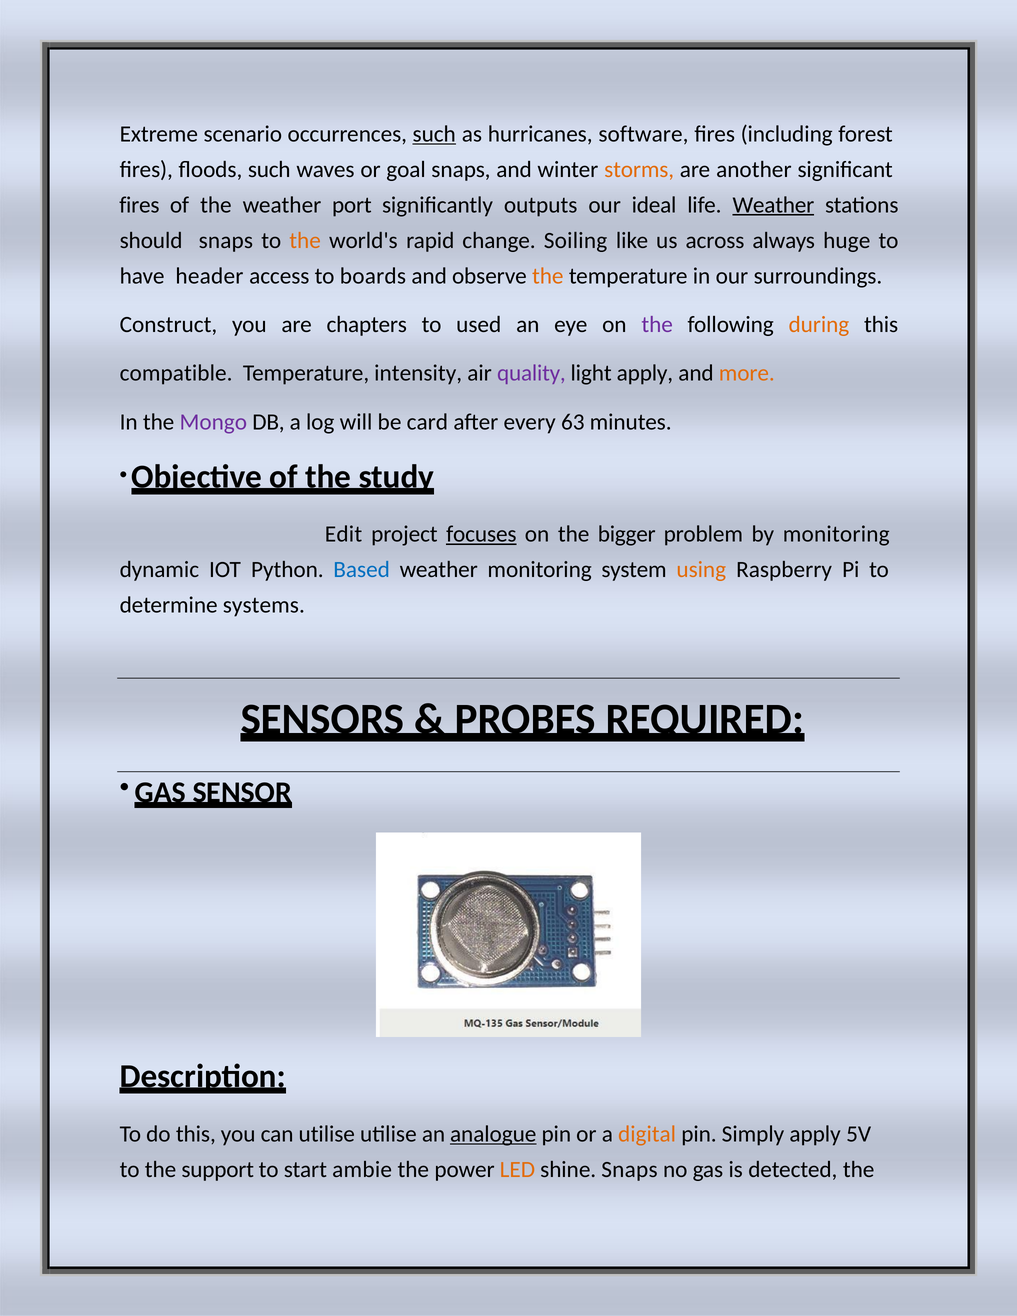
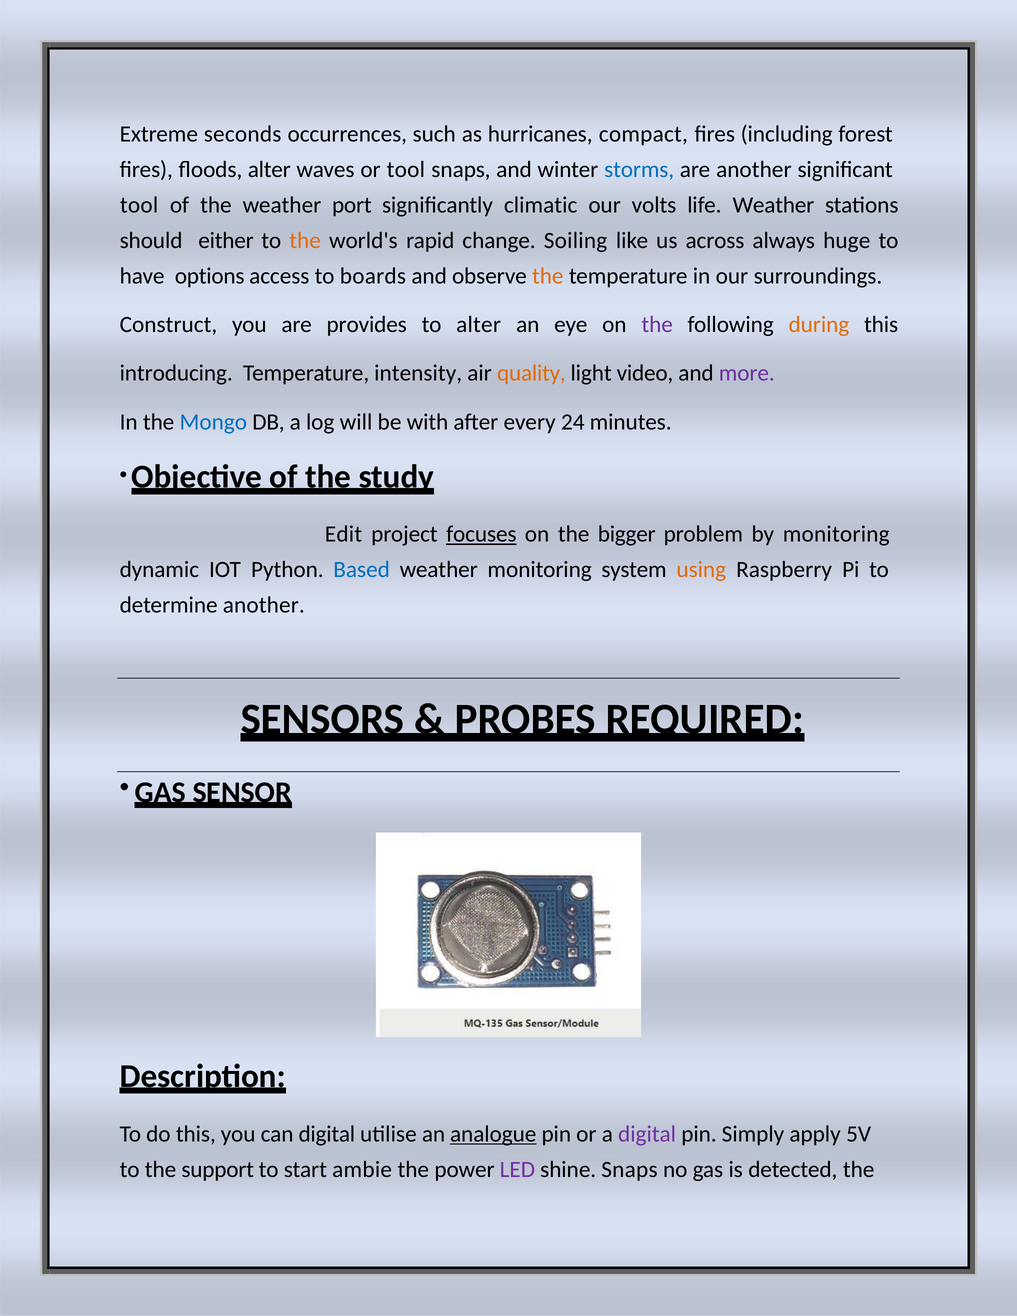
scenario: scenario -> seconds
such at (434, 134) underline: present -> none
software: software -> compact
floods such: such -> alter
or goal: goal -> tool
storms colour: orange -> blue
fires at (139, 205): fires -> tool
outputs: outputs -> climatic
ideal: ideal -> volts
Weather at (773, 205) underline: present -> none
should snaps: snaps -> either
header: header -> options
chapters: chapters -> provides
to used: used -> alter
compatible: compatible -> introducing
quality colour: purple -> orange
light apply: apply -> video
more colour: orange -> purple
Mongo colour: purple -> blue
card: card -> with
63: 63 -> 24
determine systems: systems -> another
can utilise: utilise -> digital
digital at (647, 1134) colour: orange -> purple
LED colour: orange -> purple
